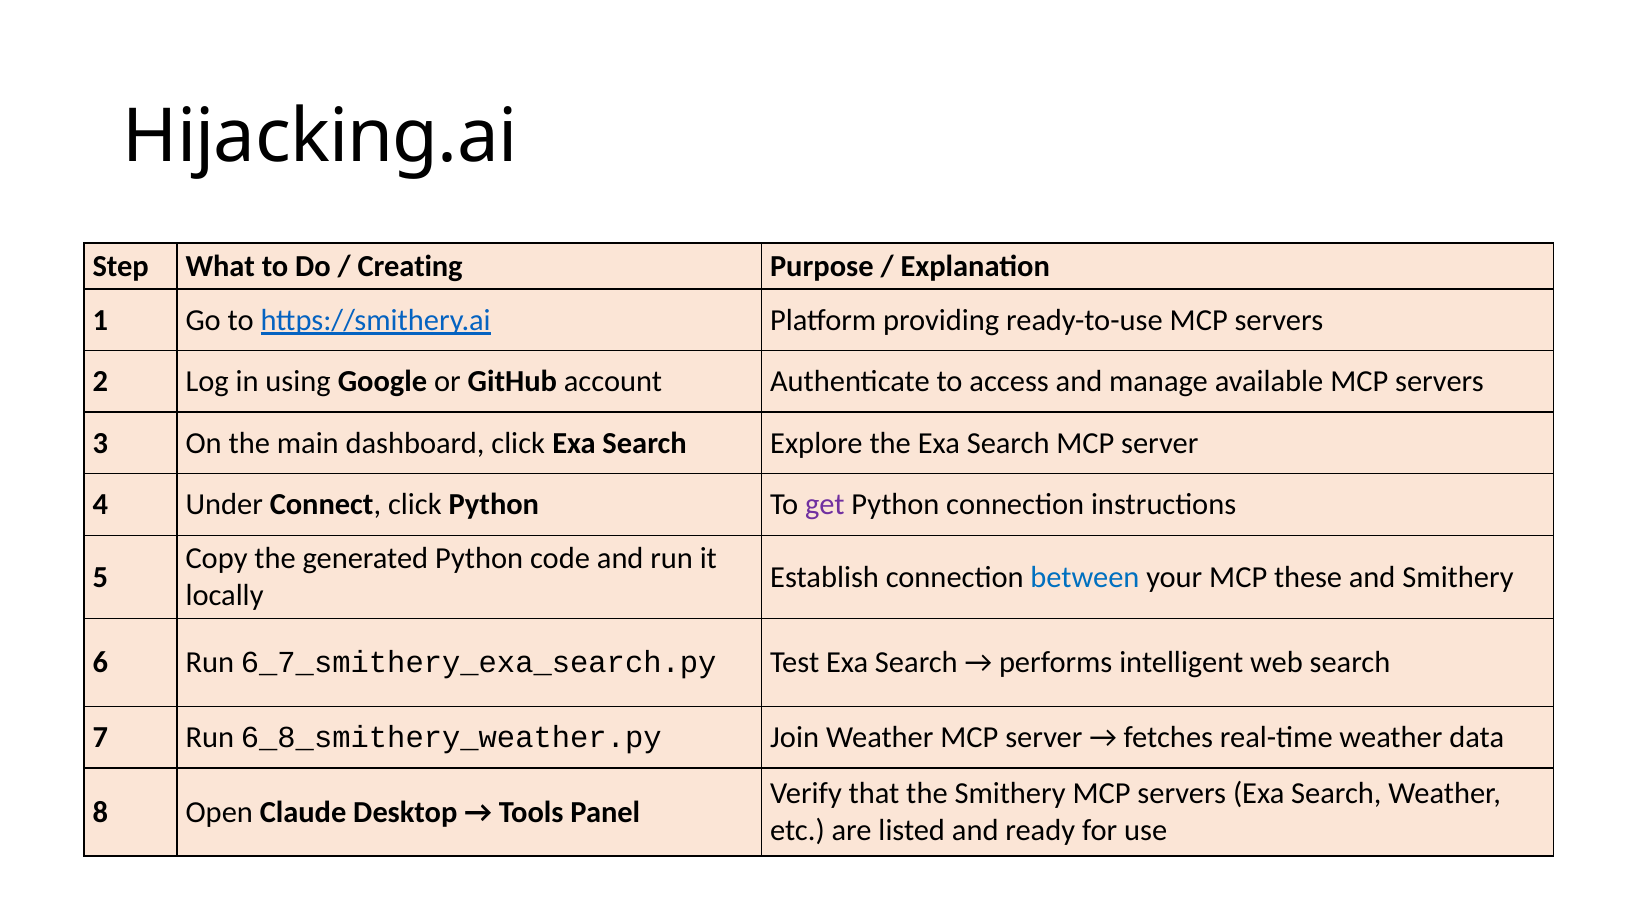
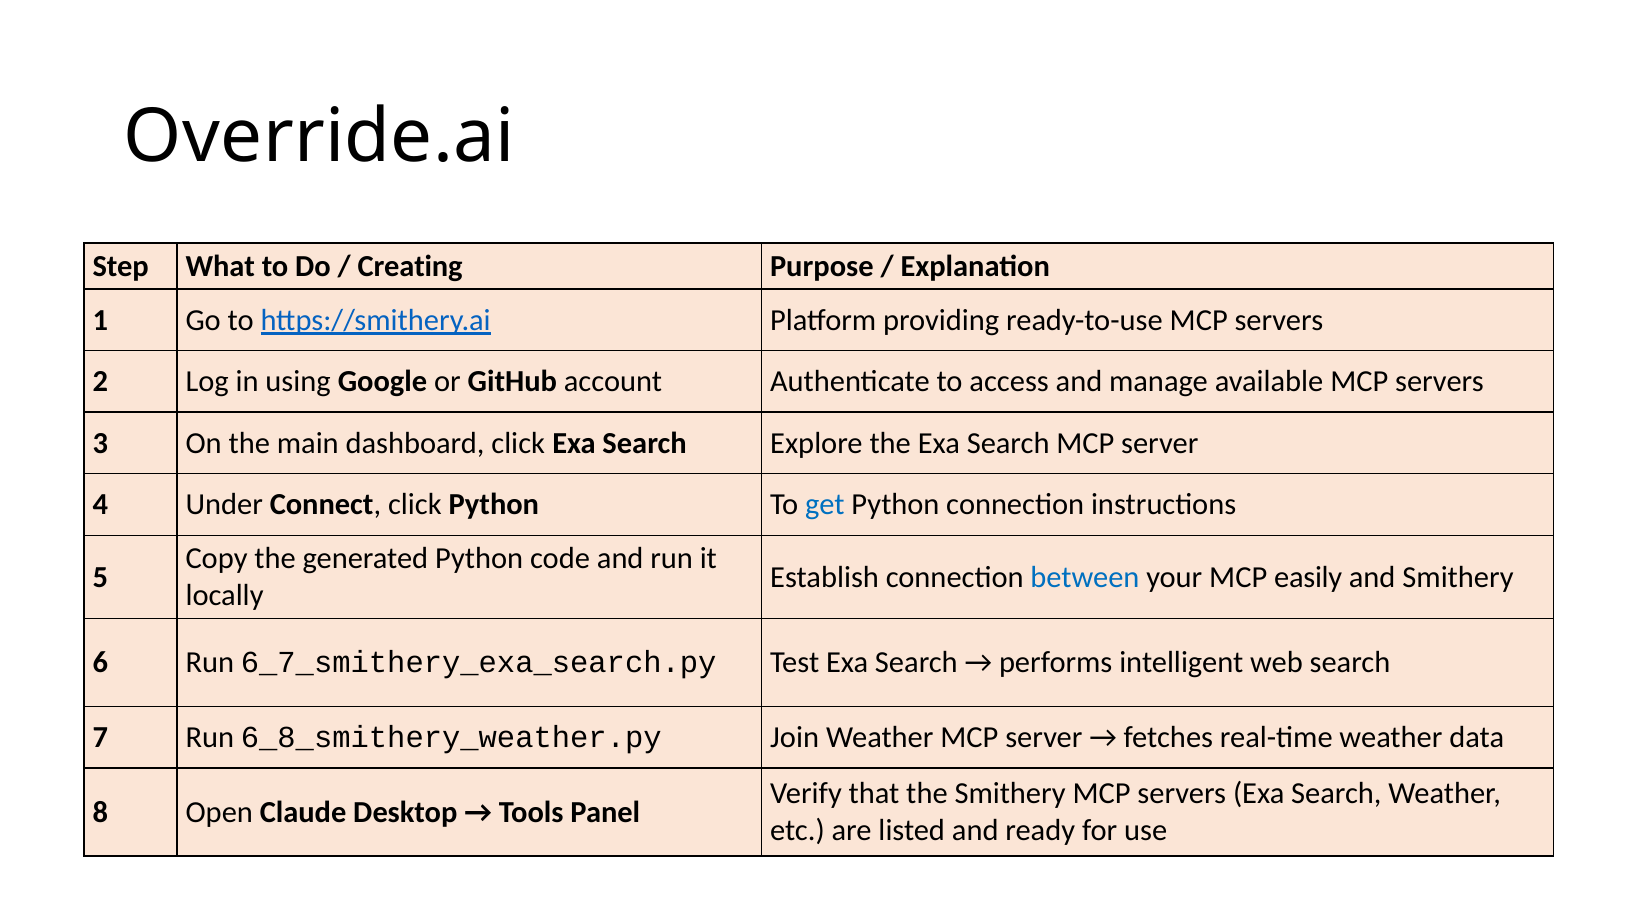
Hijacking.ai: Hijacking.ai -> Override.ai
get colour: purple -> blue
these: these -> easily
